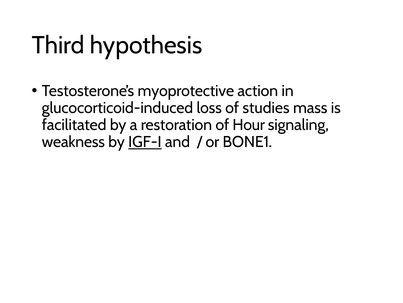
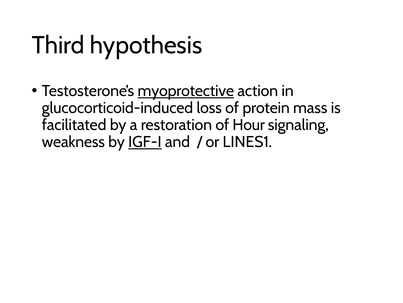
myoprotective underline: none -> present
studies: studies -> protein
BONE1: BONE1 -> LINES1
